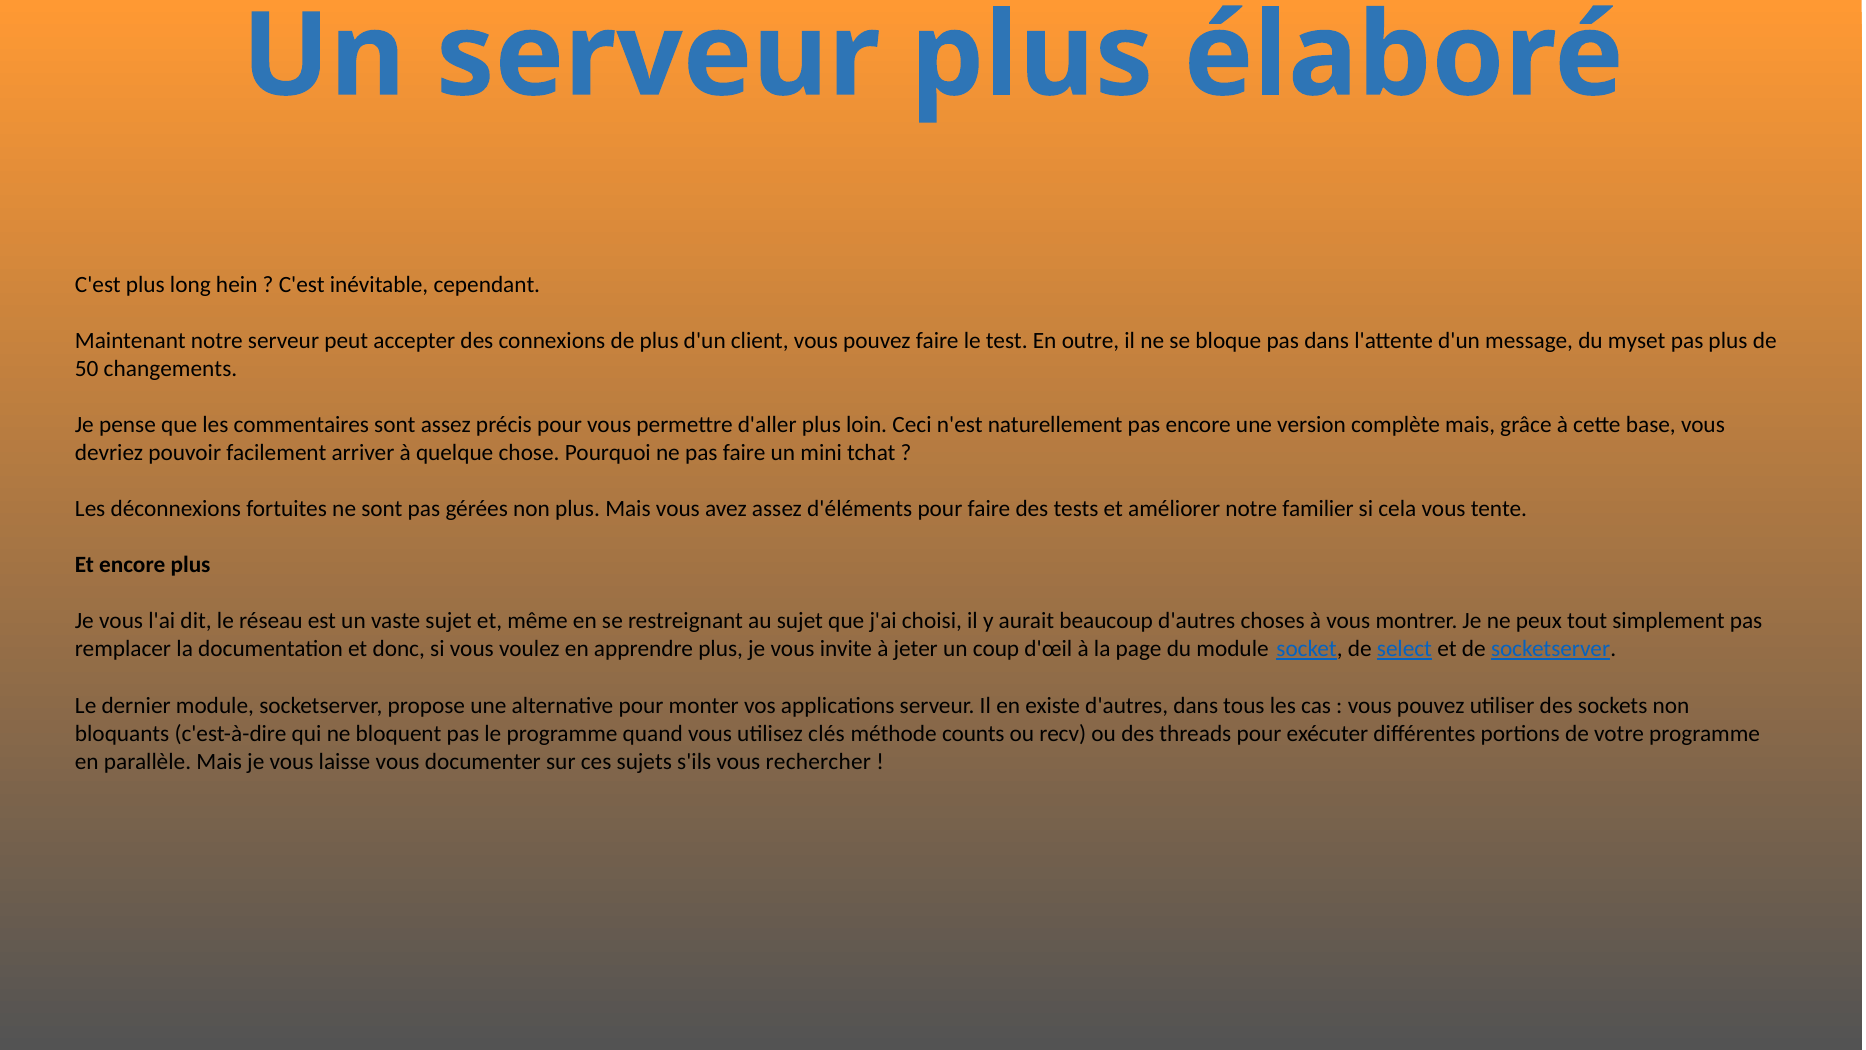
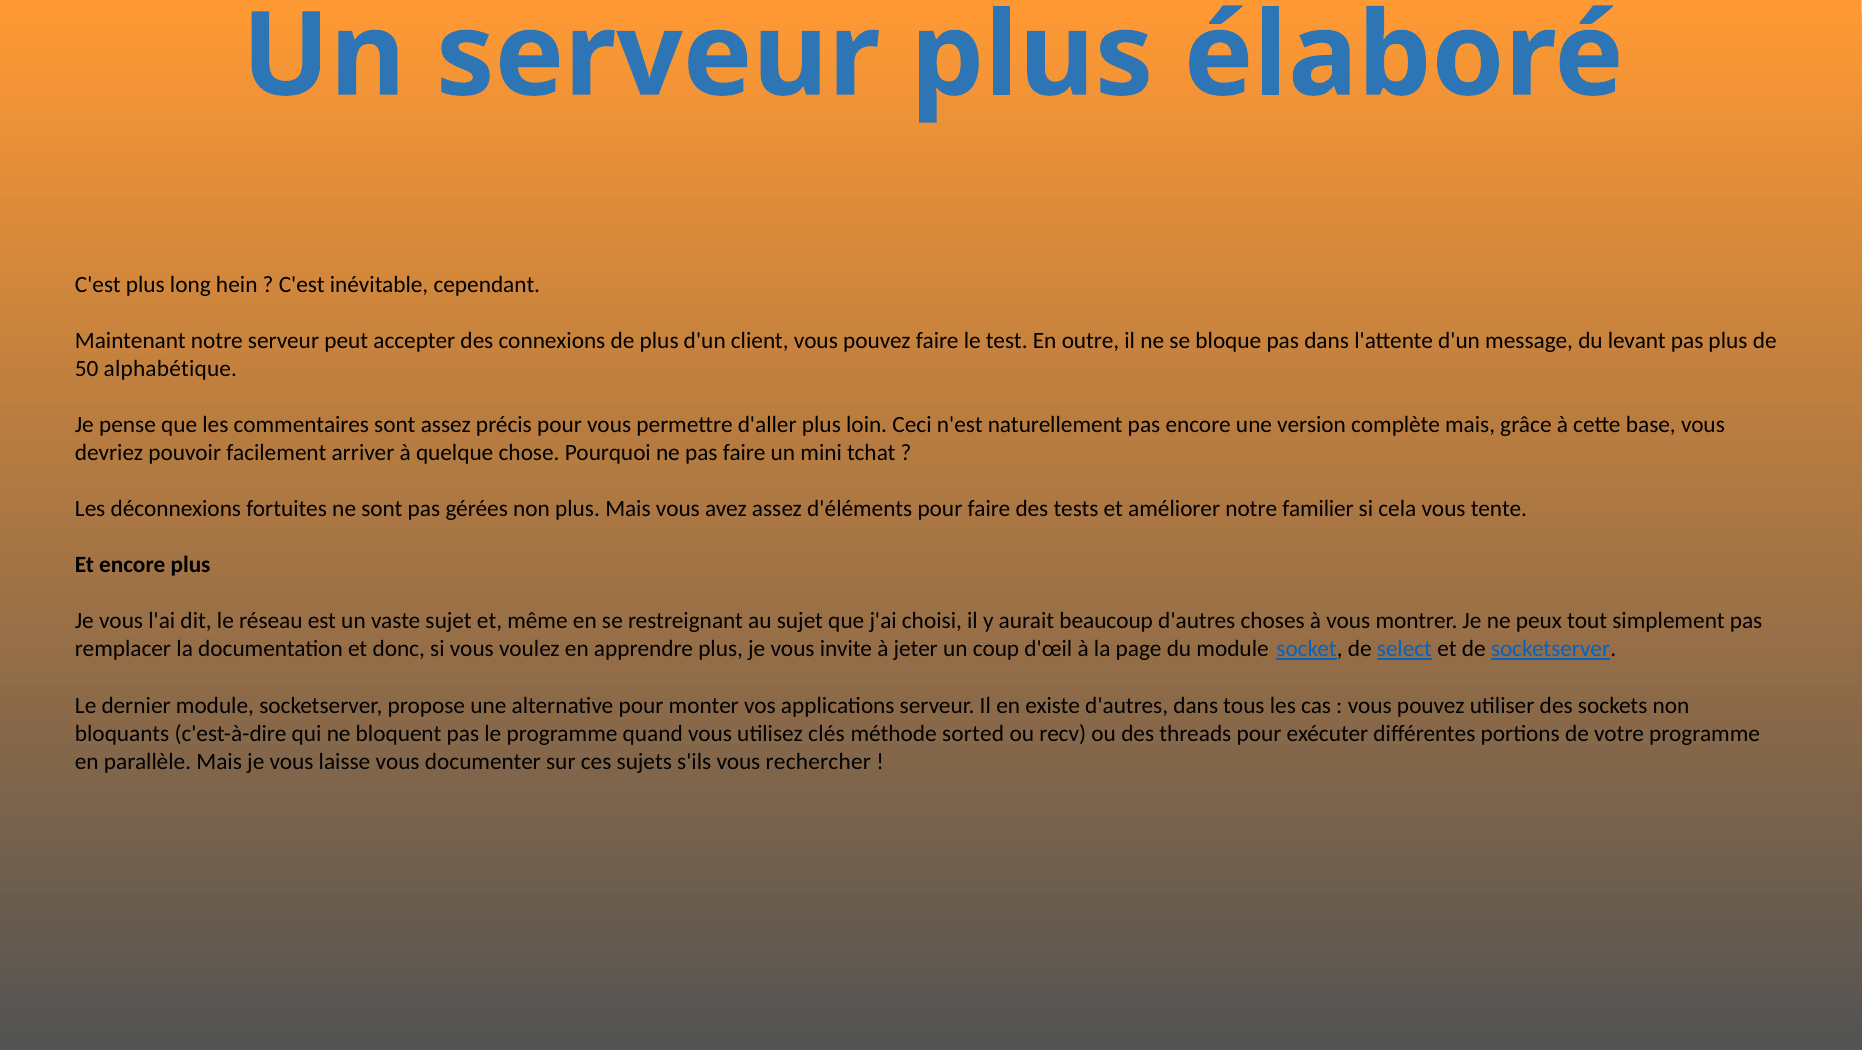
myset: myset -> levant
changements: changements -> alphabétique
counts: counts -> sorted
